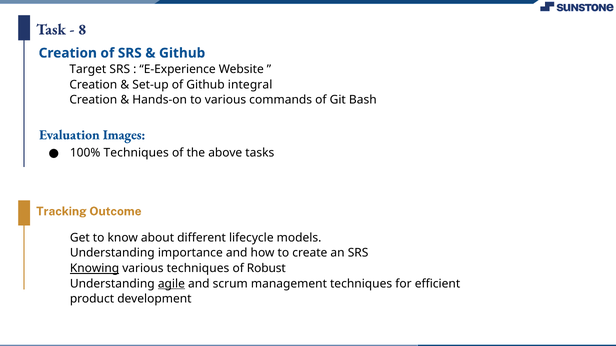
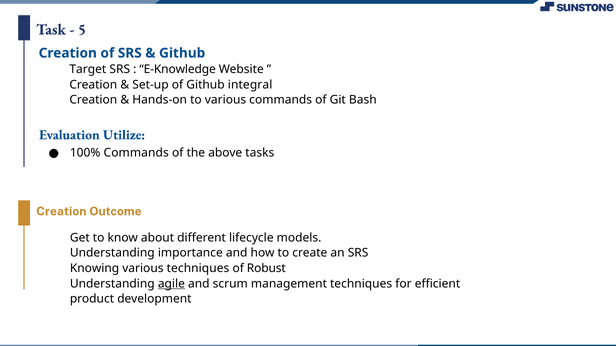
8: 8 -> 5
E-Experience: E-Experience -> E-Knowledge
Images: Images -> Utilize
100% Techniques: Techniques -> Commands
Tracking at (61, 212): Tracking -> Creation
Knowing underline: present -> none
